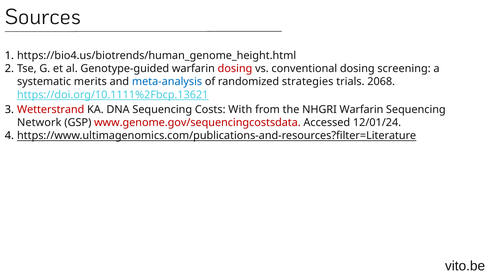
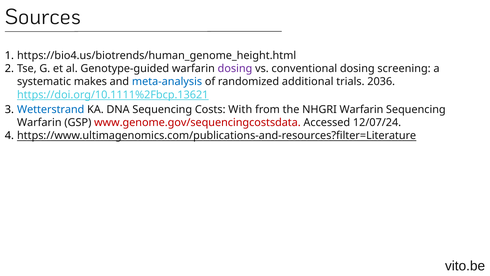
dosing at (235, 69) colour: red -> purple
merits: merits -> makes
strategies: strategies -> additional
2068: 2068 -> 2036
Wetterstrand colour: red -> blue
Network at (39, 122): Network -> Warfarin
12/01/24: 12/01/24 -> 12/07/24
